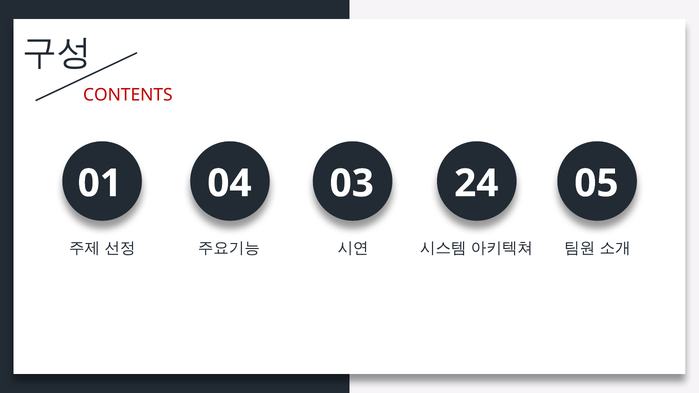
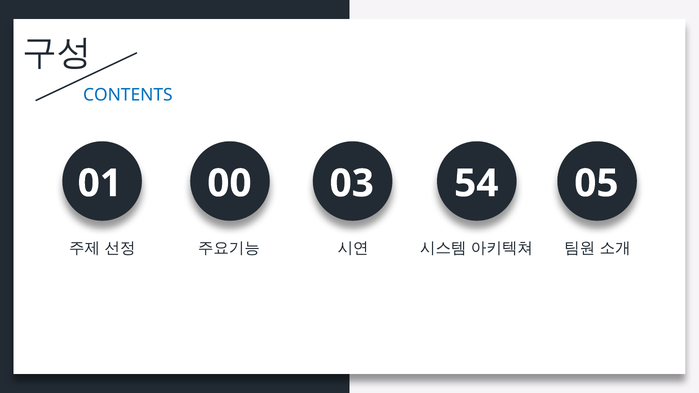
CONTENTS colour: red -> blue
04: 04 -> 00
24: 24 -> 54
